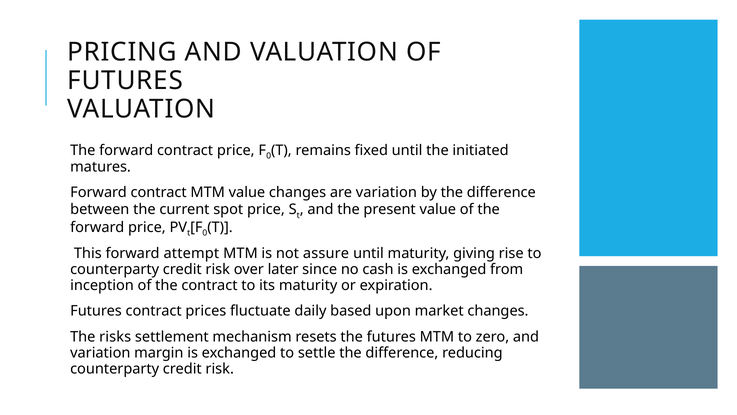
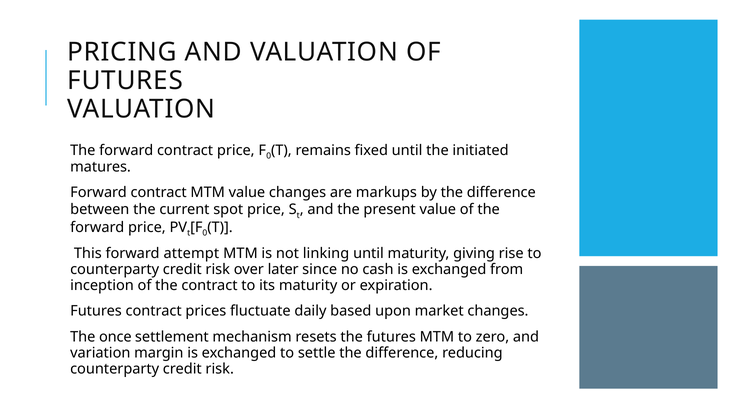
are variation: variation -> markups
assure: assure -> linking
risks: risks -> once
